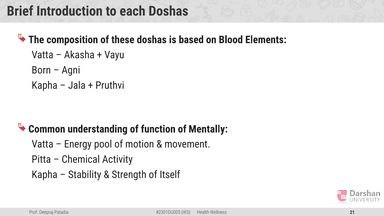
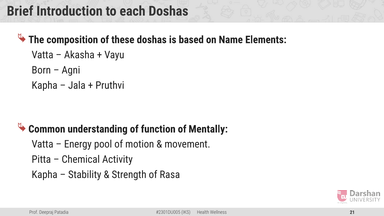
Blood: Blood -> Name
Itself: Itself -> Rasa
